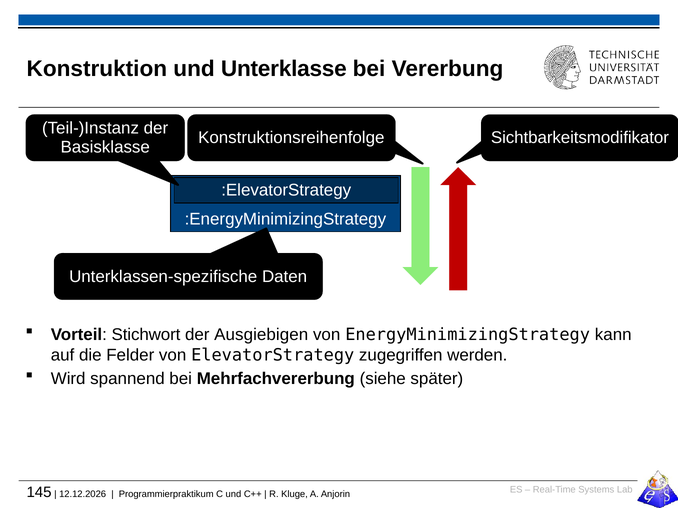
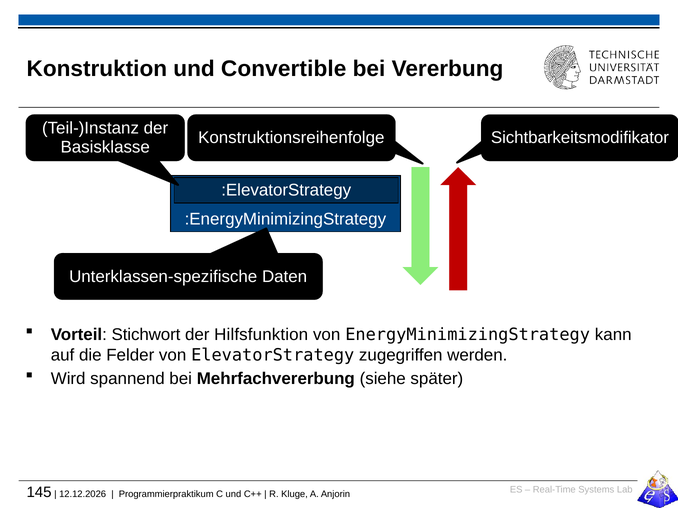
Unterklasse: Unterklasse -> Convertible
Ausgiebigen: Ausgiebigen -> Hilfsfunktion
